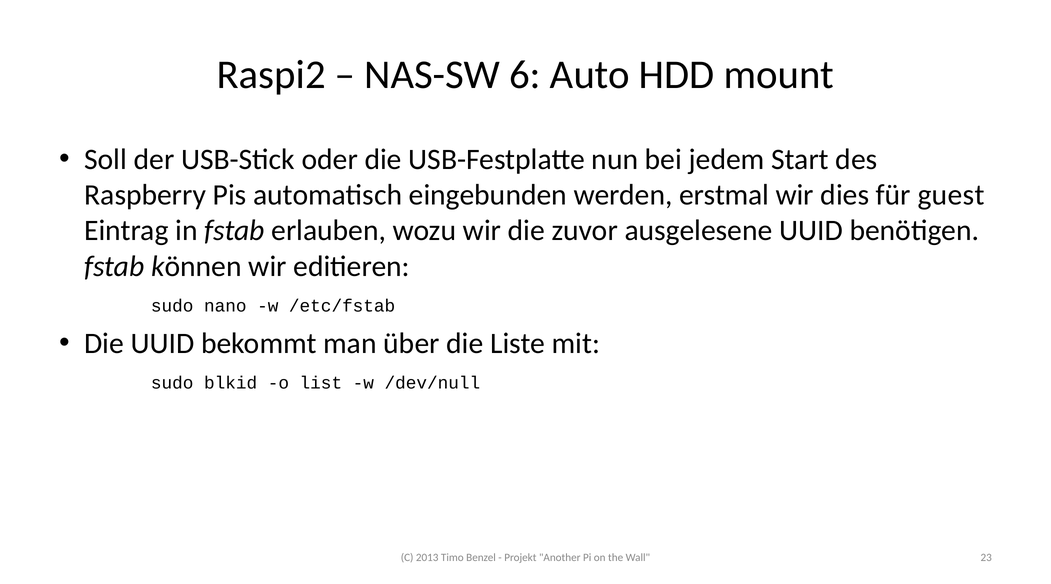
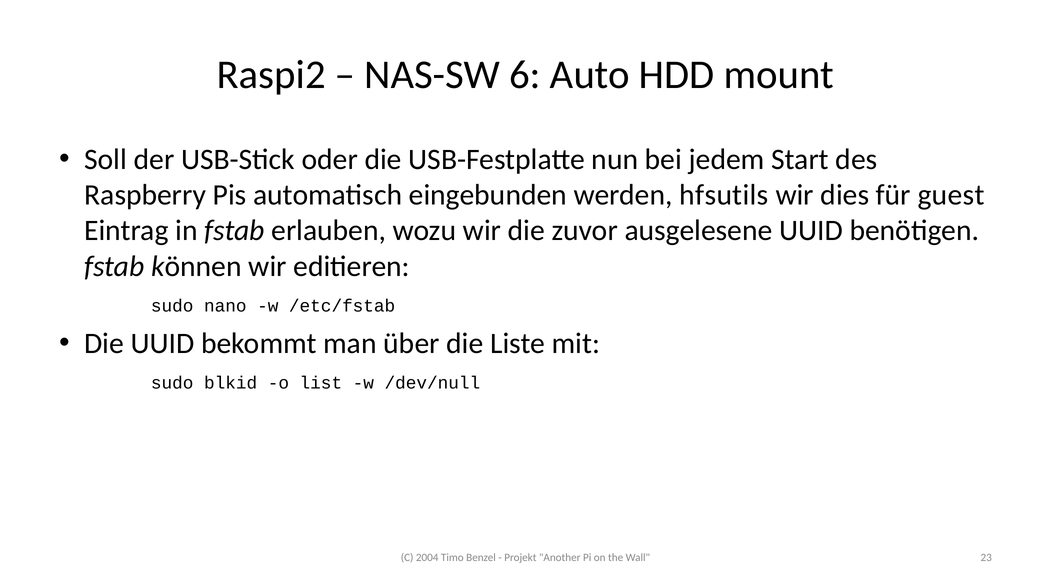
erstmal: erstmal -> hfsutils
2013: 2013 -> 2004
